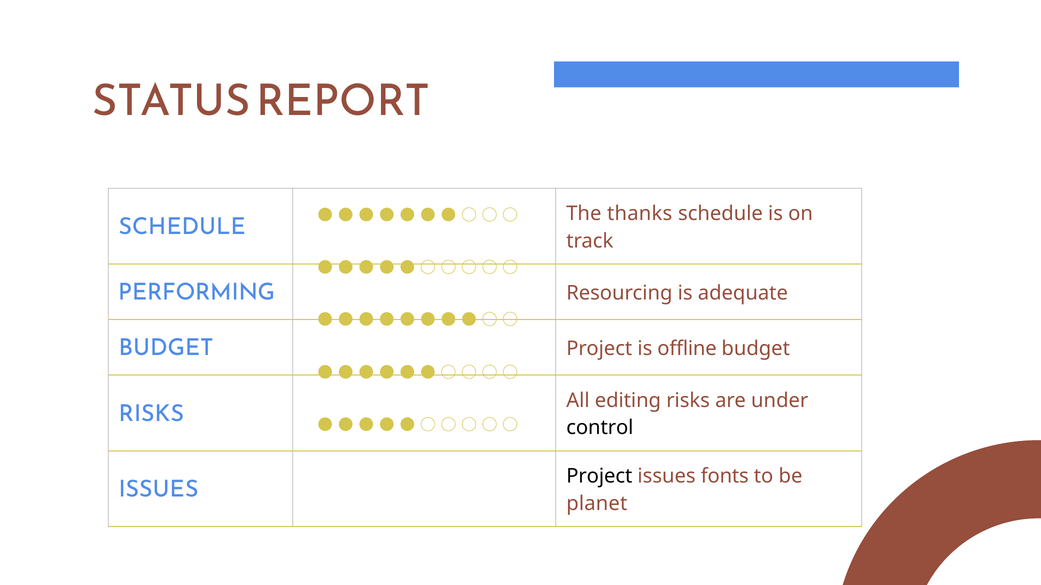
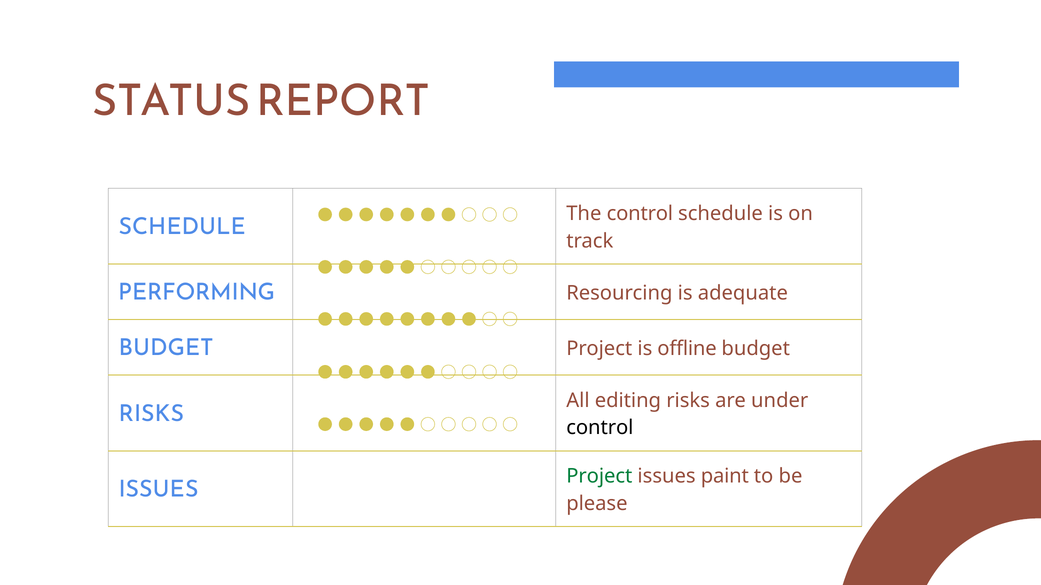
The thanks: thanks -> control
Project at (599, 477) colour: black -> green
fonts: fonts -> paint
planet: planet -> please
